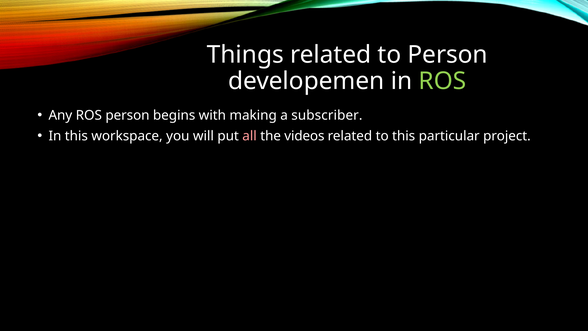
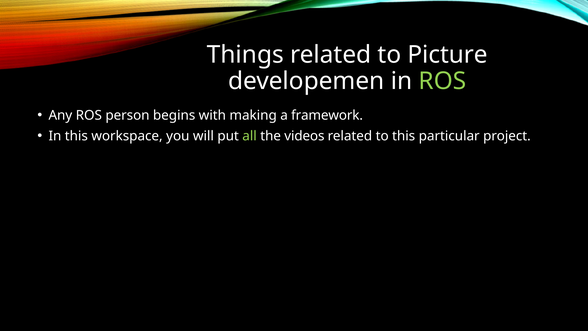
to Person: Person -> Picture
subscriber: subscriber -> framework
all colour: pink -> light green
